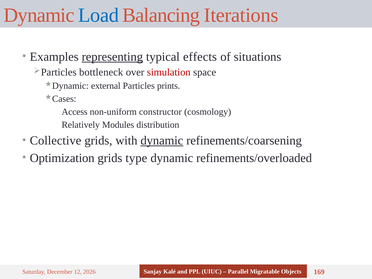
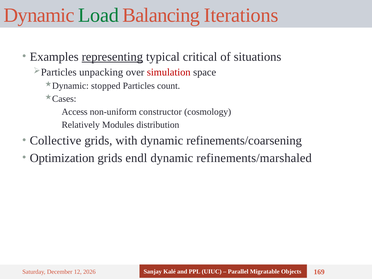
Load colour: blue -> green
effects: effects -> critical
bottleneck: bottleneck -> unpacking
external: external -> stopped
prints: prints -> count
dynamic at (162, 141) underline: present -> none
type: type -> endl
refinements/overloaded: refinements/overloaded -> refinements/marshaled
